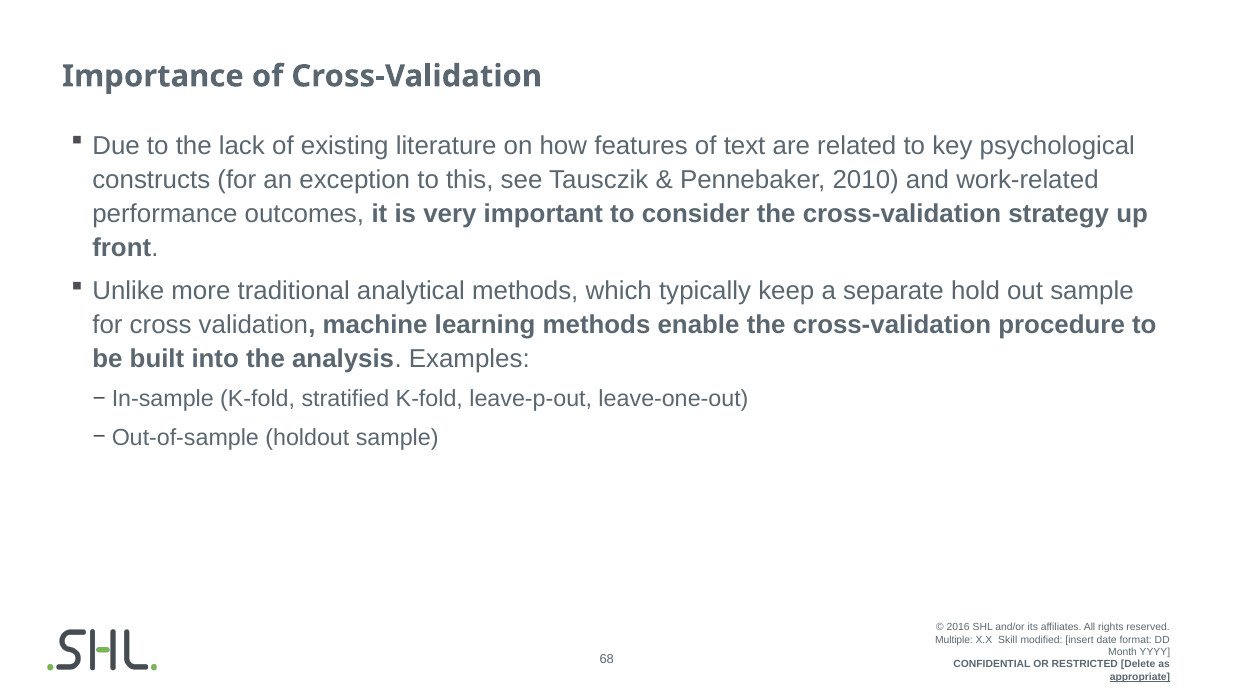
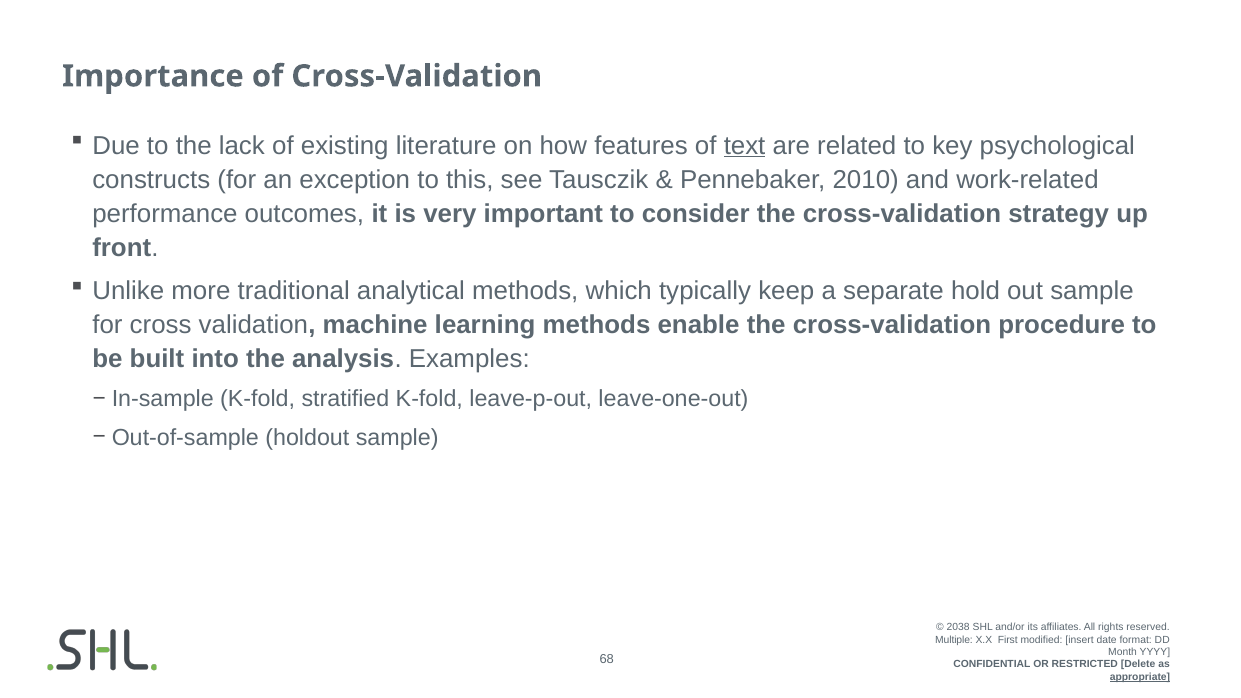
text underline: none -> present
2016: 2016 -> 2038
Skill: Skill -> First
